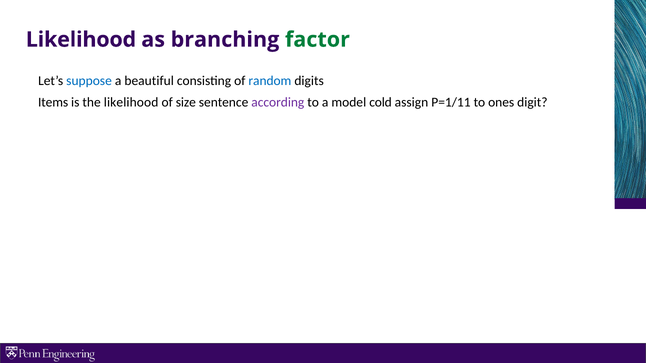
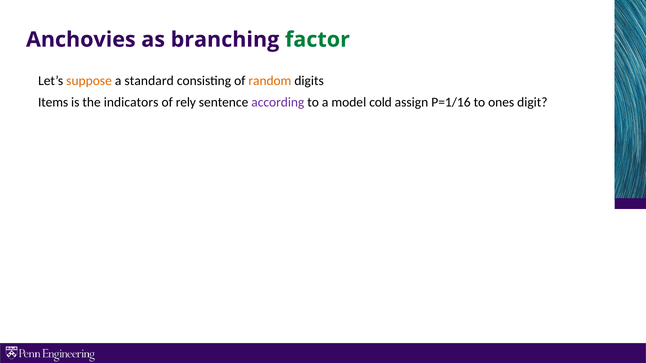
Likelihood at (81, 40): Likelihood -> Anchovies
suppose colour: blue -> orange
beautiful: beautiful -> standard
random colour: blue -> orange
the likelihood: likelihood -> indicators
size: size -> rely
P=1/11: P=1/11 -> P=1/16
